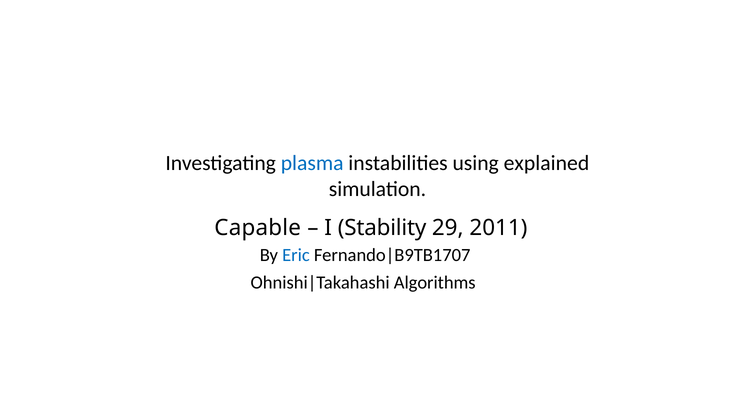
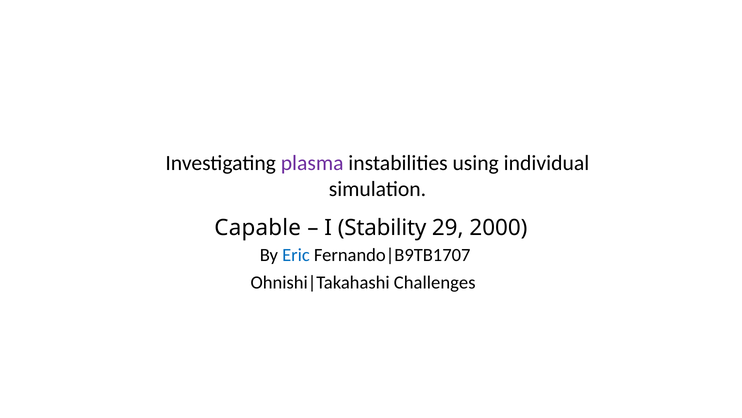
plasma colour: blue -> purple
explained: explained -> individual
2011: 2011 -> 2000
Algorithms: Algorithms -> Challenges
